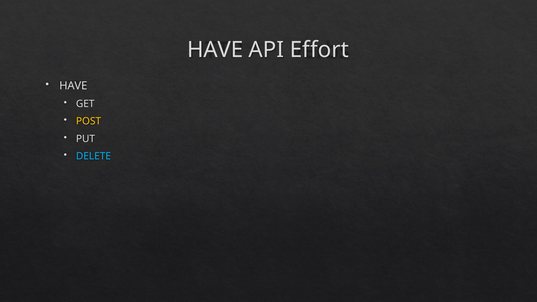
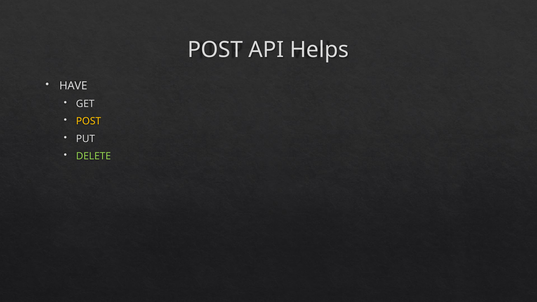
HAVE at (215, 50): HAVE -> POST
Effort: Effort -> Helps
DELETE colour: light blue -> light green
